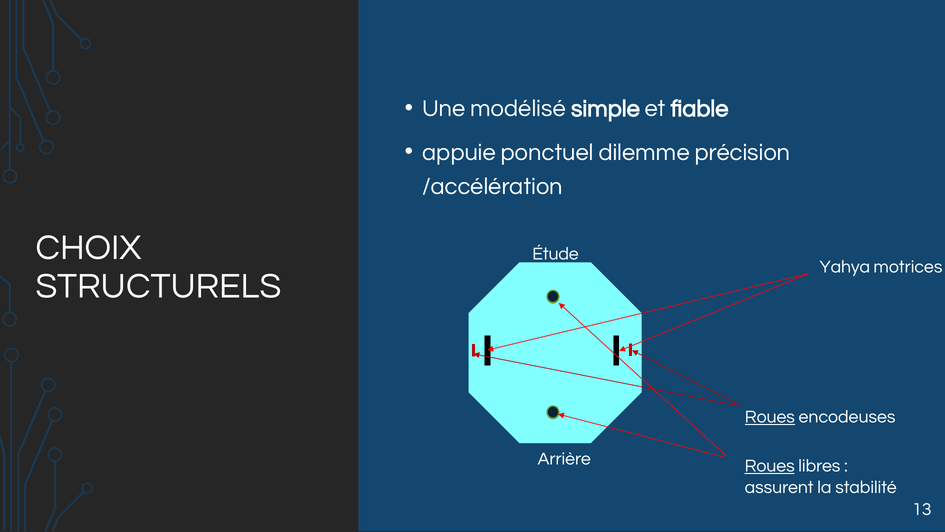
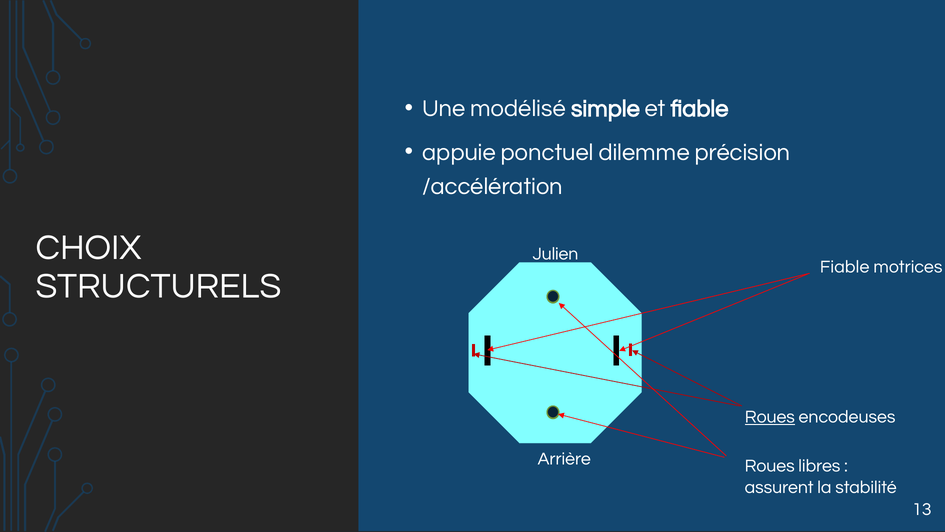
Étude: Étude -> Julien
Yahya at (845, 266): Yahya -> Fiable
Roues at (770, 466) underline: present -> none
